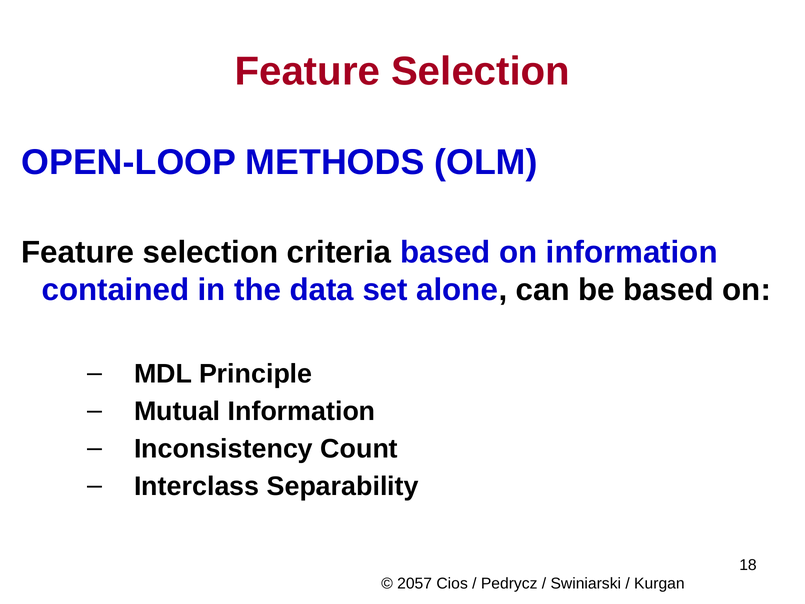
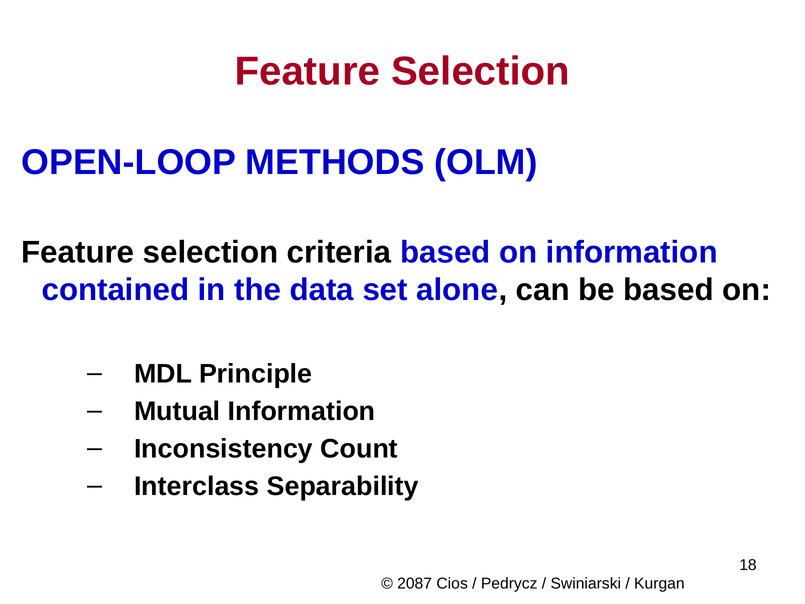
2057: 2057 -> 2087
